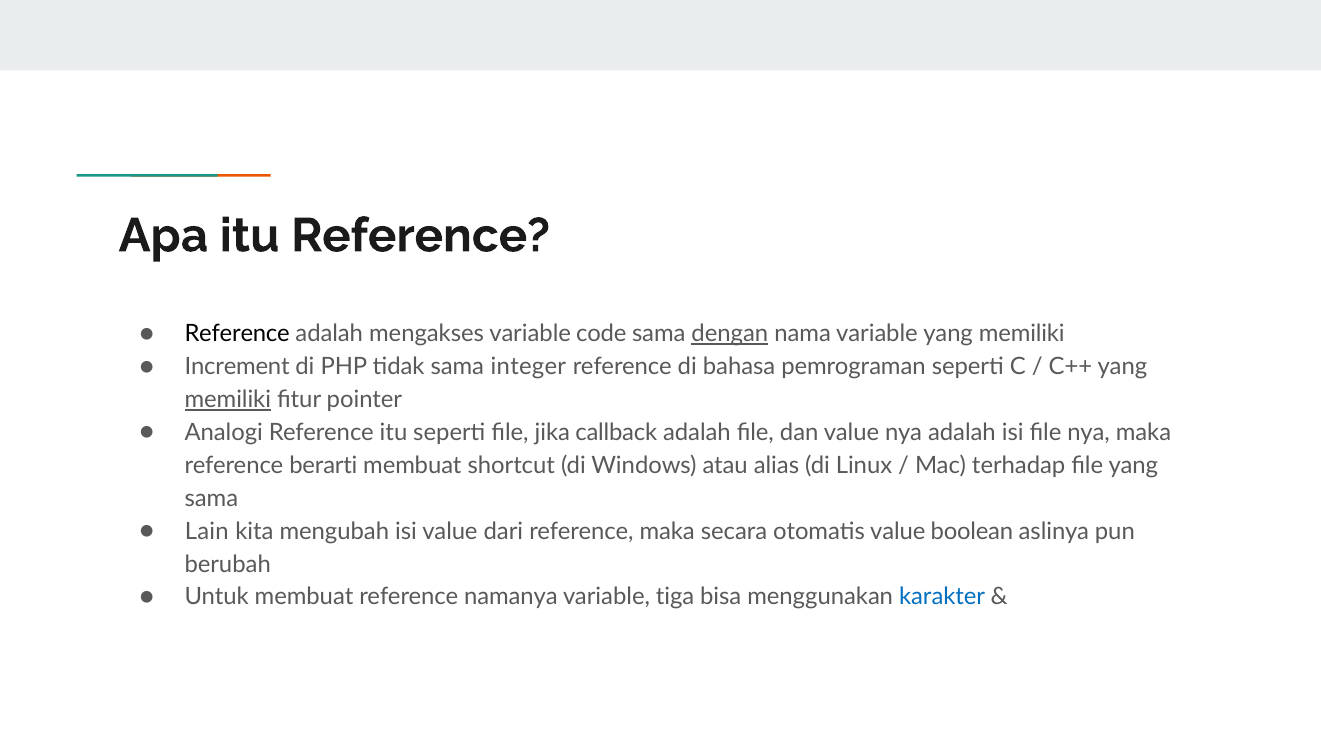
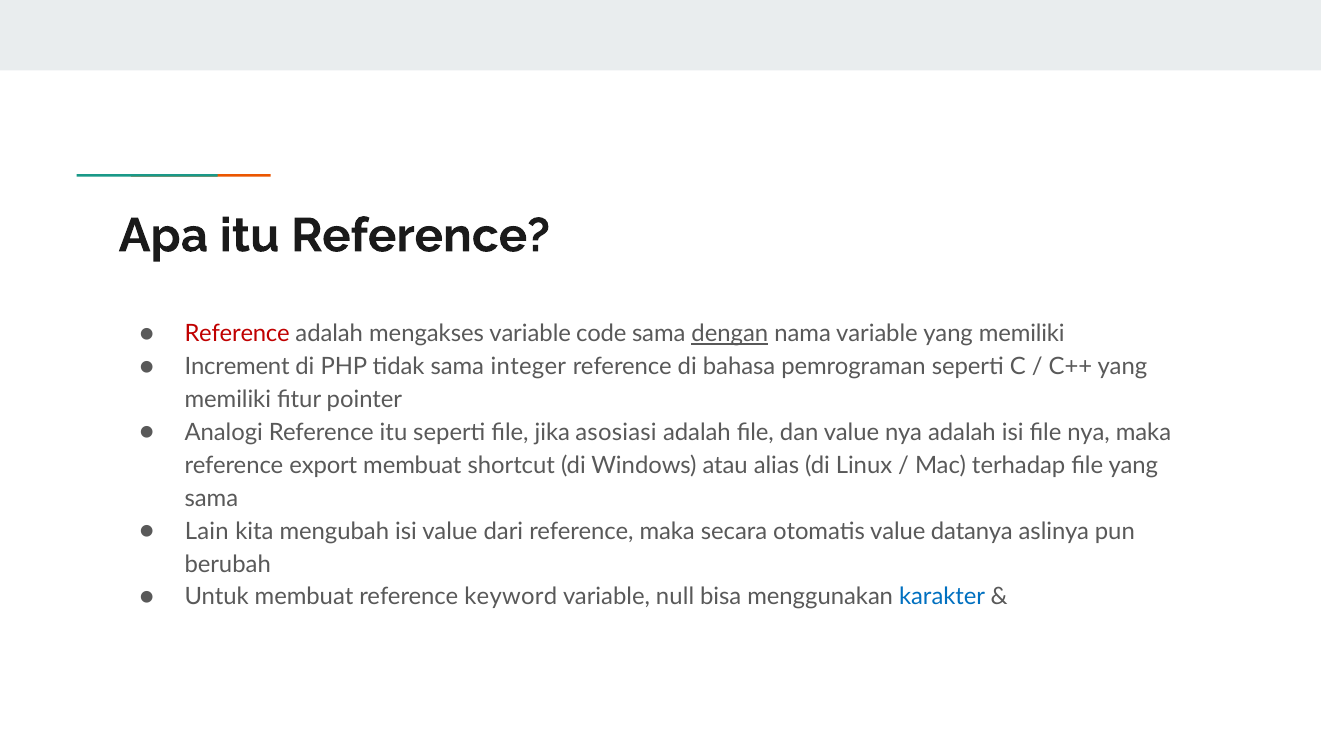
Reference at (237, 334) colour: black -> red
memiliki at (228, 400) underline: present -> none
callback: callback -> asosiasi
berarti: berarti -> export
boolean: boolean -> datanya
namanya: namanya -> keyword
tiga: tiga -> null
